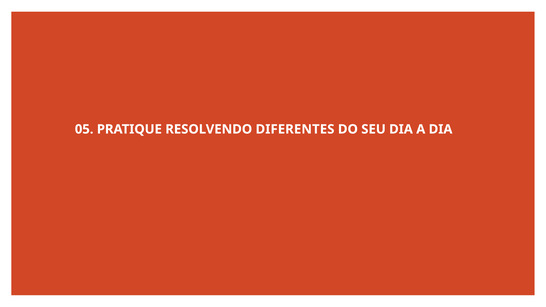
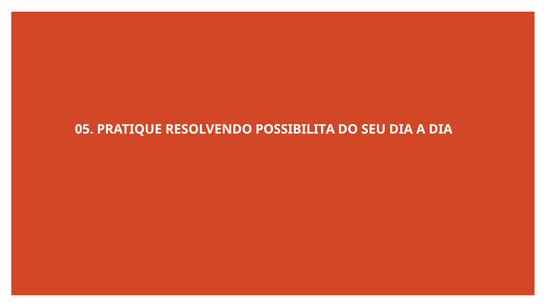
DIFERENTES: DIFERENTES -> POSSIBILITA
